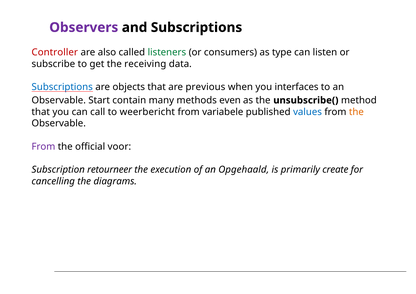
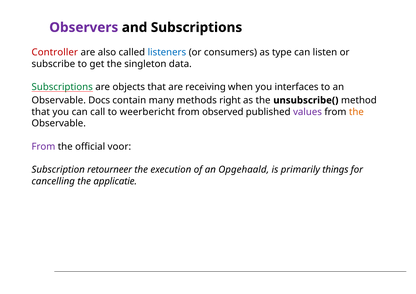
listeners colour: green -> blue
receiving: receiving -> singleton
Subscriptions at (62, 87) colour: blue -> green
previous: previous -> receiving
Start: Start -> Docs
even: even -> right
variabele: variabele -> observed
values colour: blue -> purple
create: create -> things
diagrams: diagrams -> applicatie
